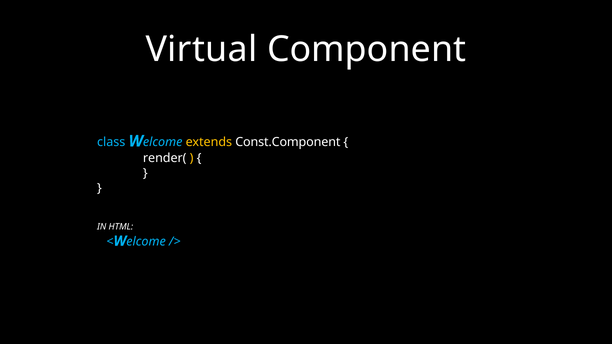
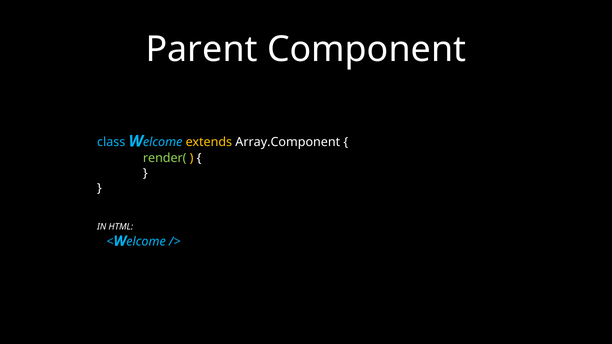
Virtual: Virtual -> Parent
Const.Component: Const.Component -> Array.Component
render( colour: white -> light green
